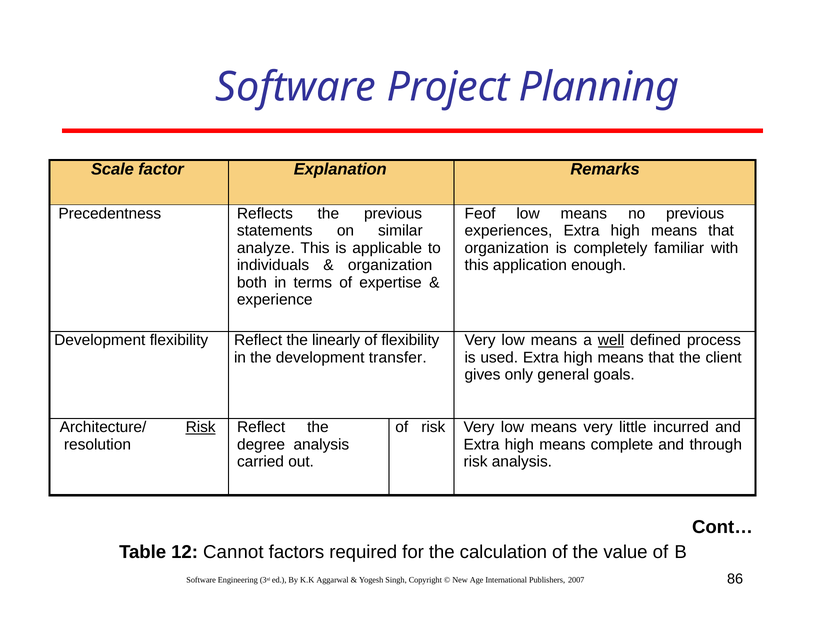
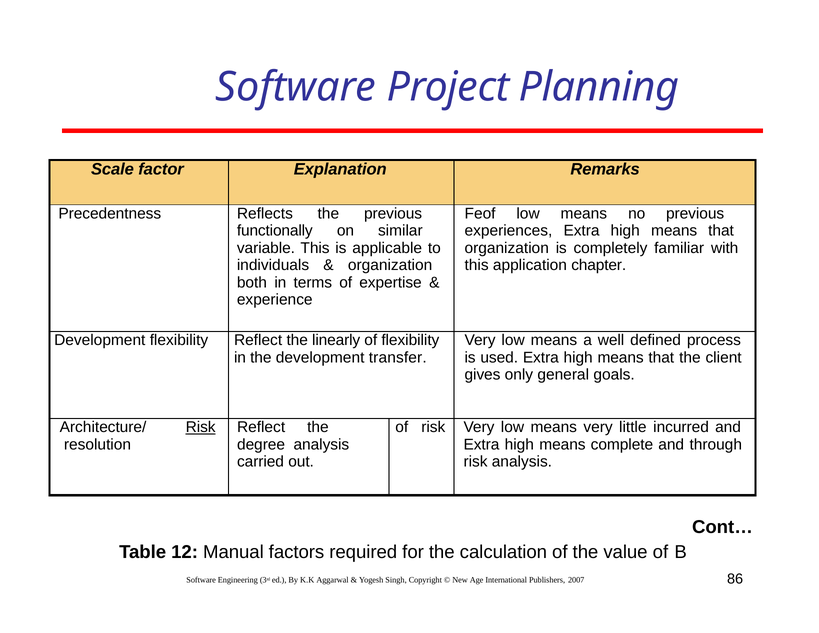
statements: statements -> functionally
analyze: analyze -> variable
enough: enough -> chapter
well underline: present -> none
Cannot: Cannot -> Manual
